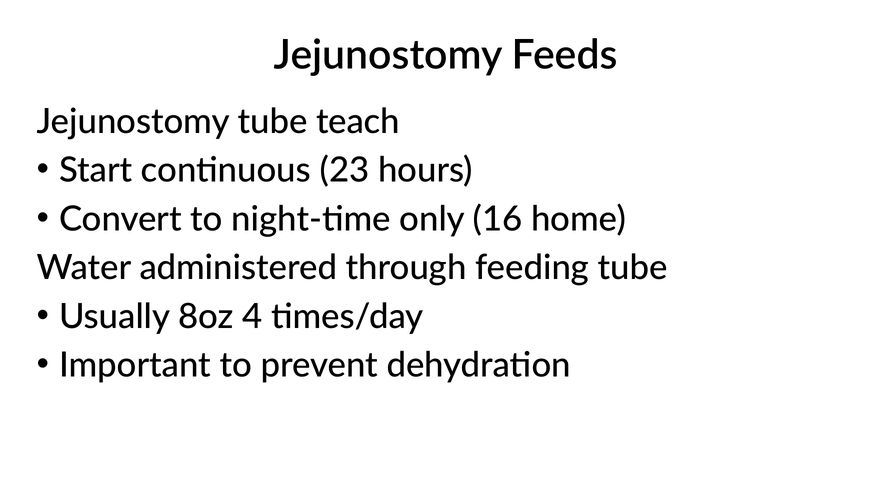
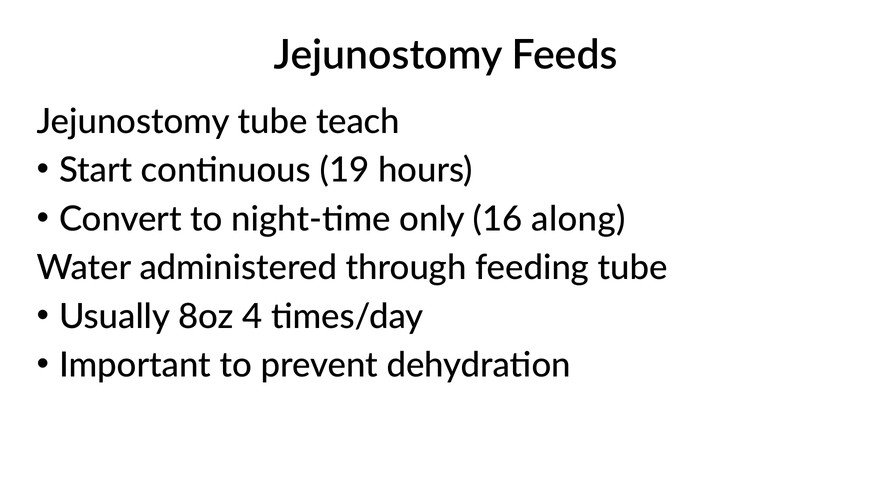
23: 23 -> 19
home: home -> along
